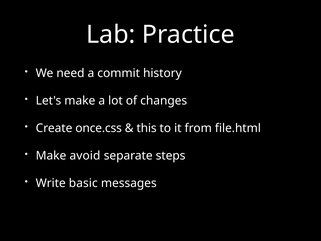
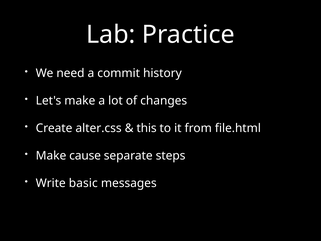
once.css: once.css -> alter.css
avoid: avoid -> cause
